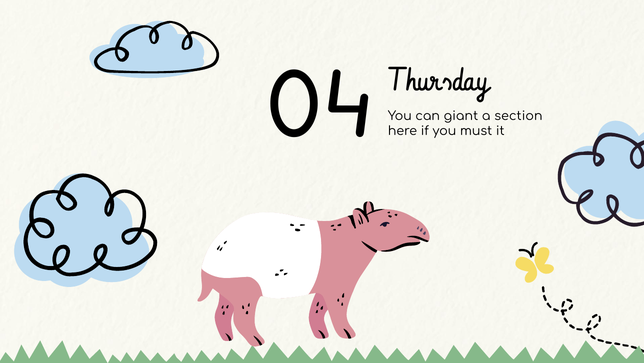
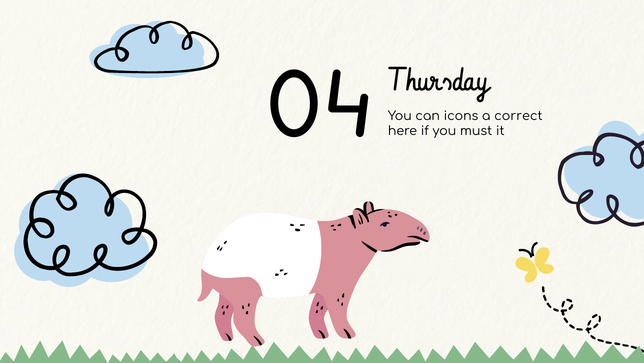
giant: giant -> icons
section: section -> correct
